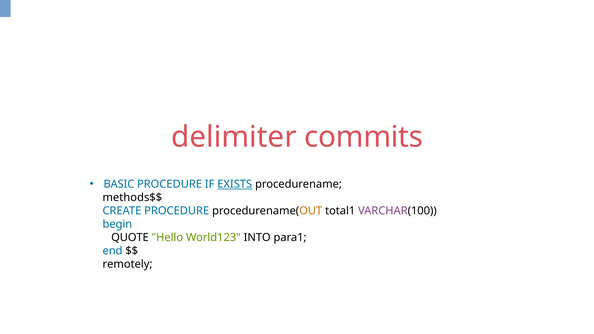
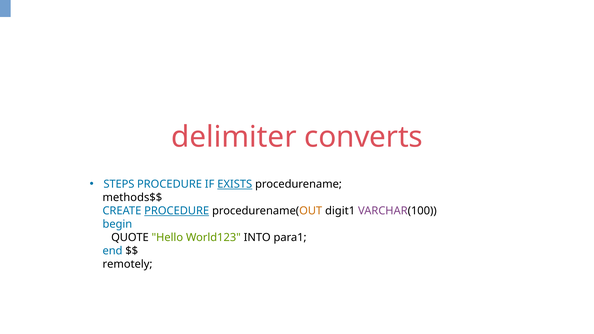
commits: commits -> converts
BASIC: BASIC -> STEPS
PROCEDURE at (177, 211) underline: none -> present
total1: total1 -> digit1
